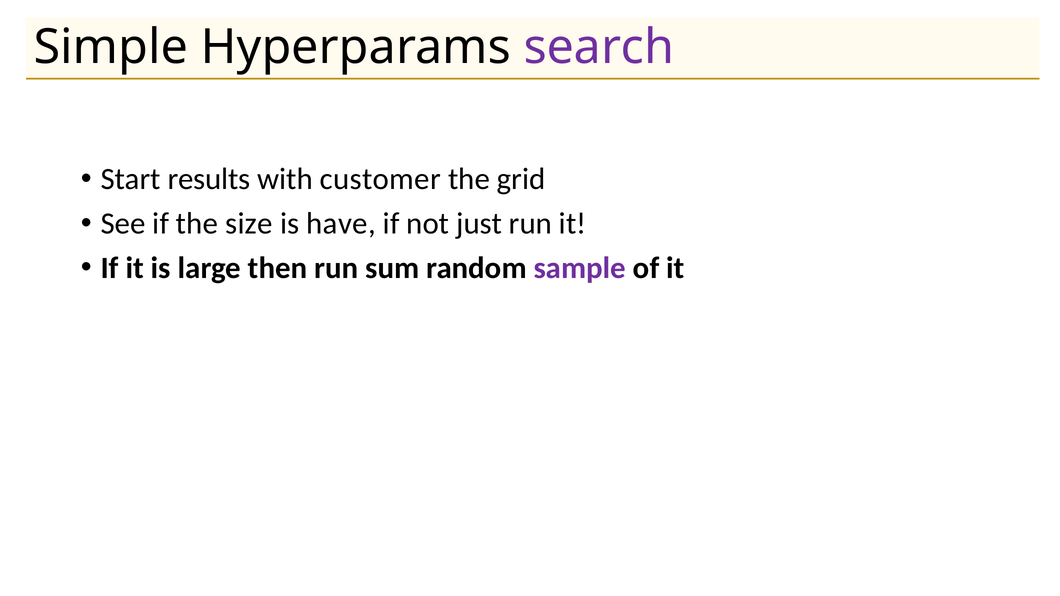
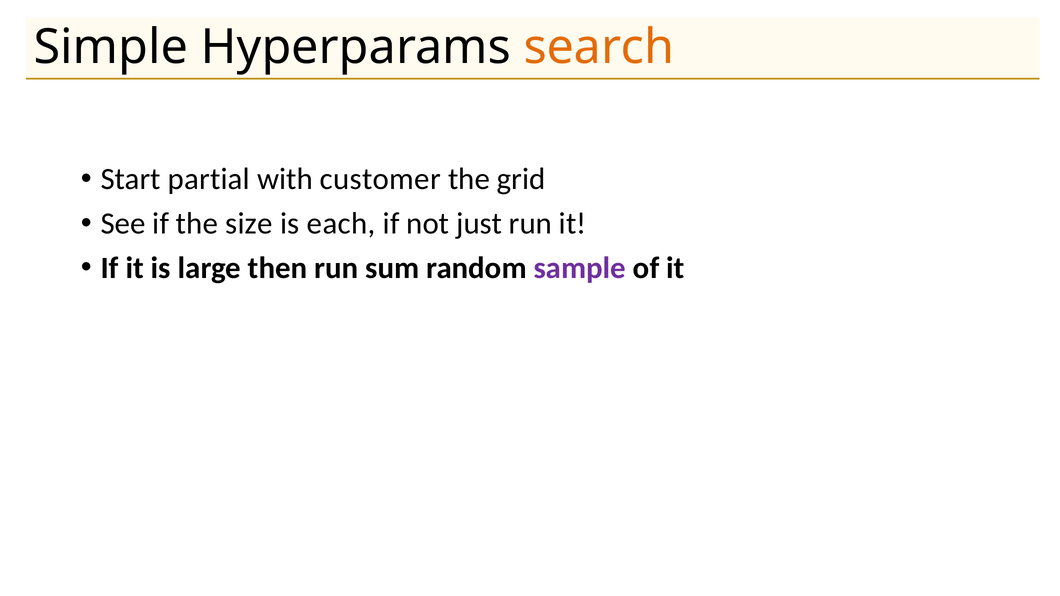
search colour: purple -> orange
results: results -> partial
have: have -> each
